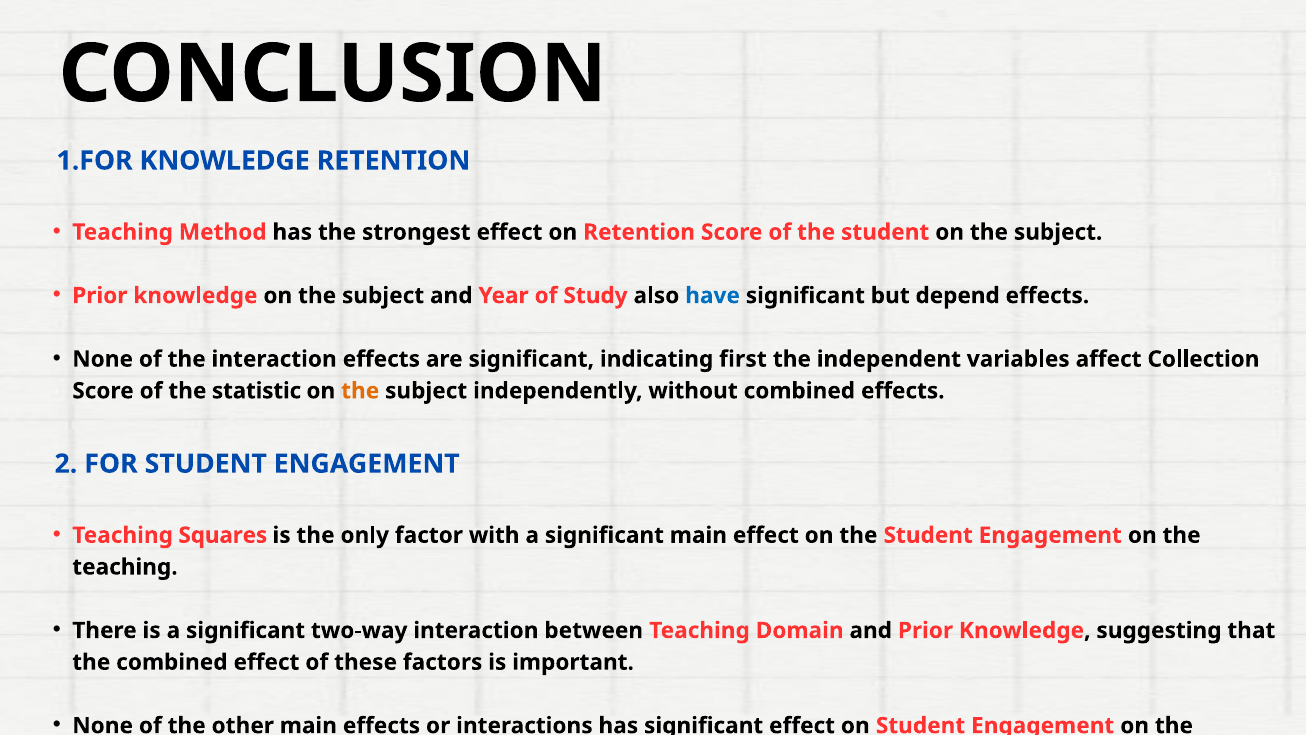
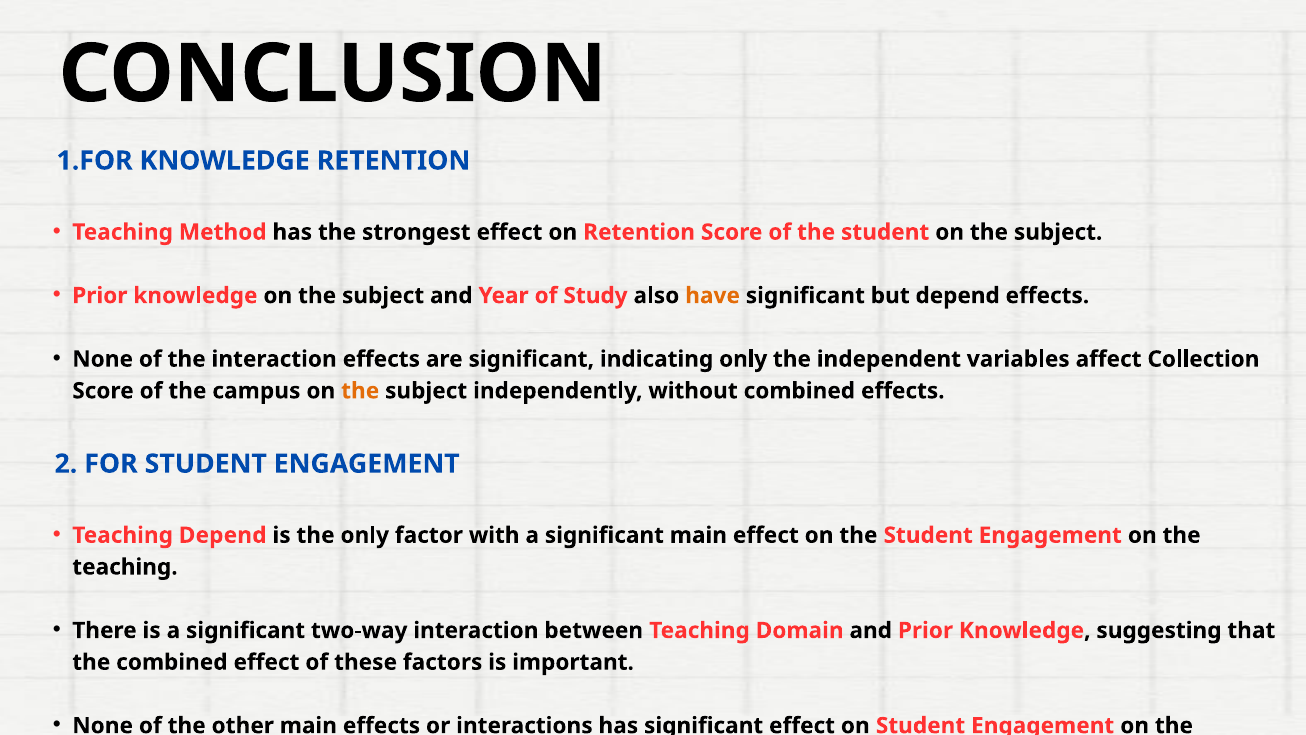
have colour: blue -> orange
indicating first: first -> only
statistic: statistic -> campus
Teaching Squares: Squares -> Depend
